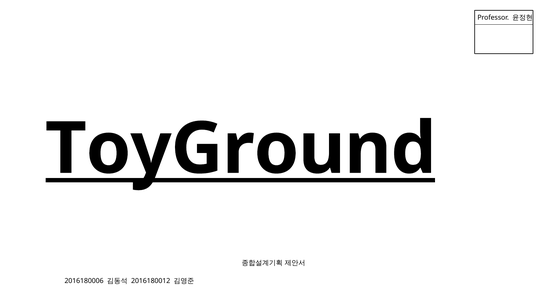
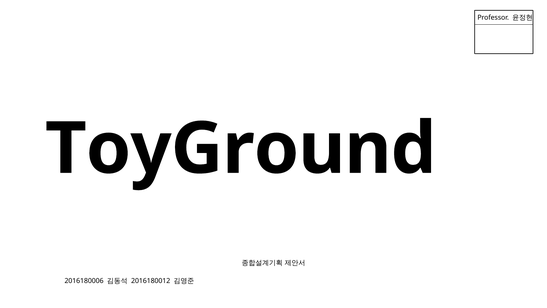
ToyGround underline: present -> none
